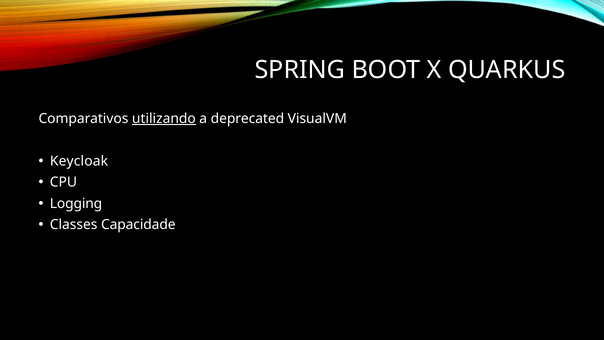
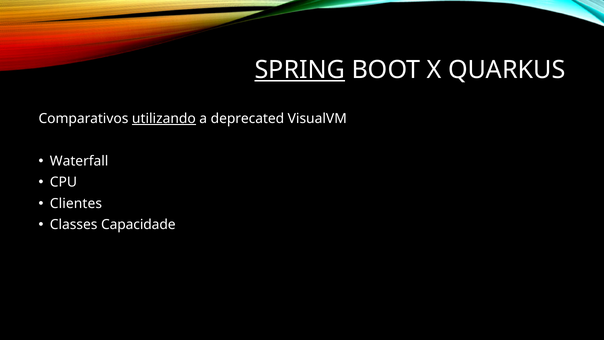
SPRING underline: none -> present
Keycloak: Keycloak -> Waterfall
Logging: Logging -> Clientes
